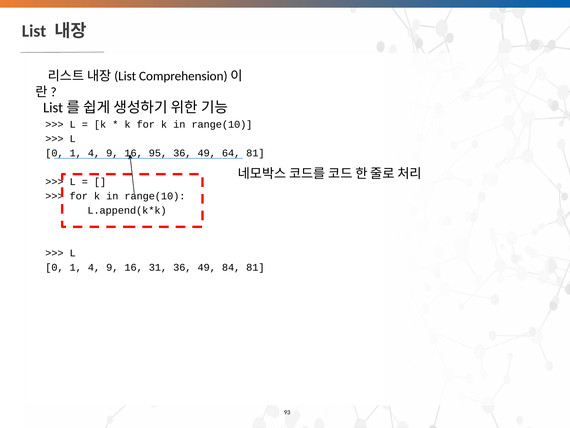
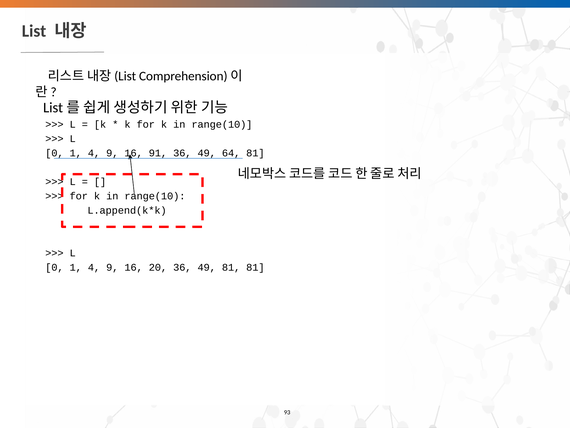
95: 95 -> 91
31: 31 -> 20
49 84: 84 -> 81
